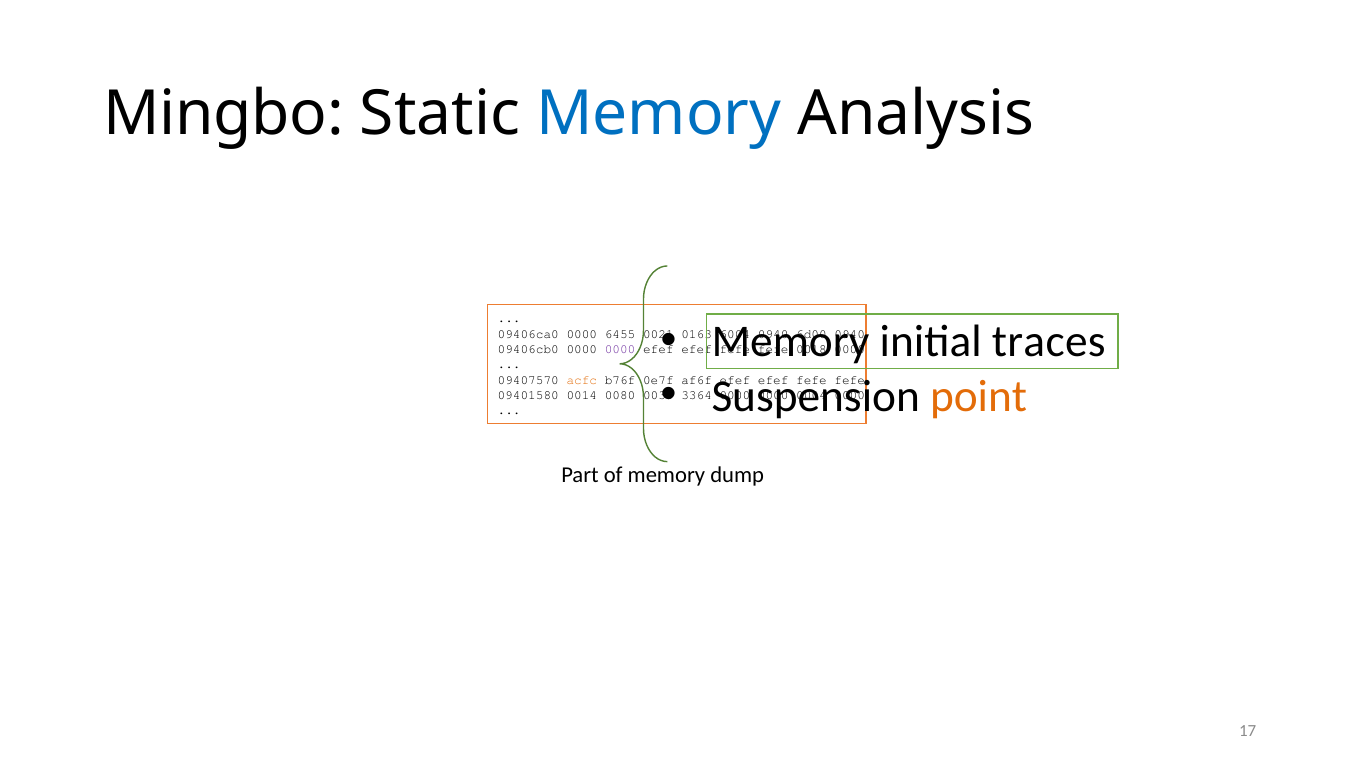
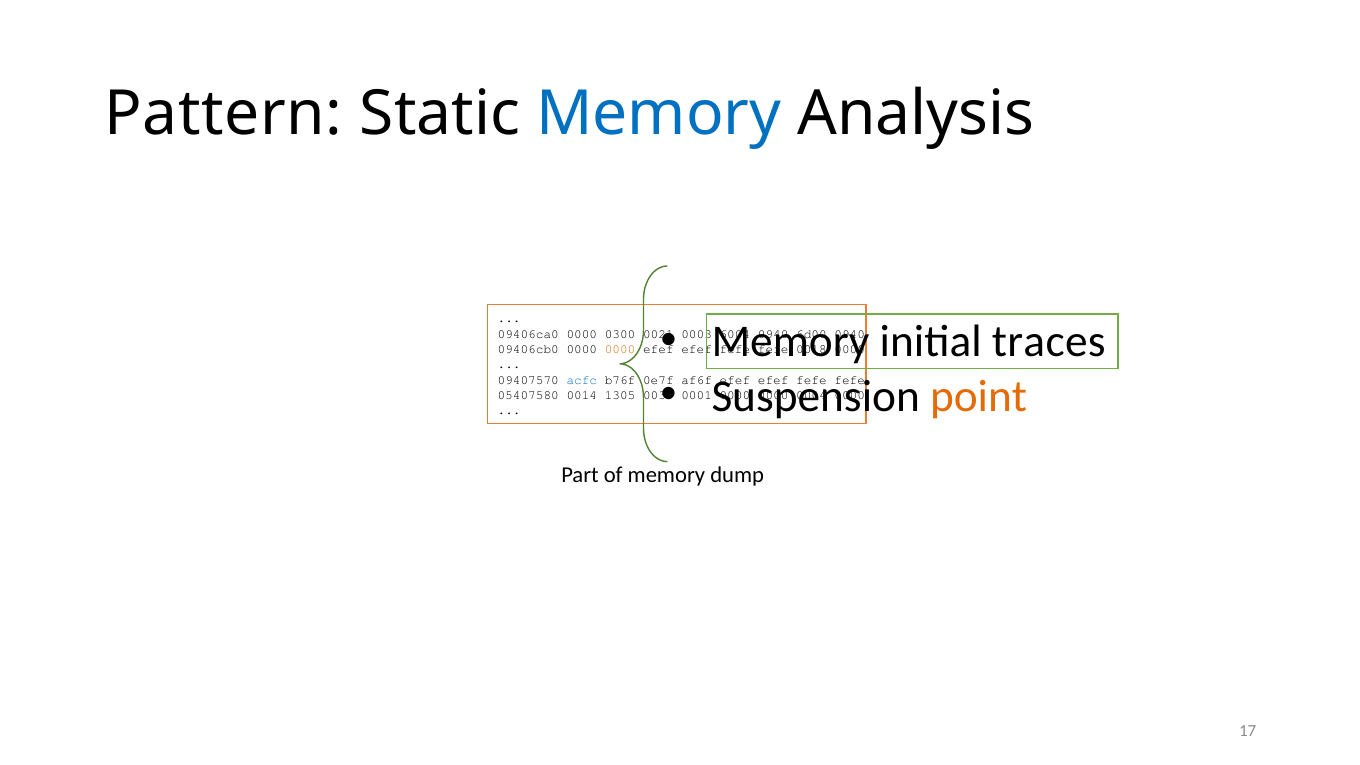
Mingbo: Mingbo -> Pattern
6455: 6455 -> 0300
0163: 0163 -> 0003
0000 at (620, 349) colour: purple -> orange
acfc colour: orange -> blue
09401580: 09401580 -> 05407580
0080: 0080 -> 1305
3364: 3364 -> 0001
